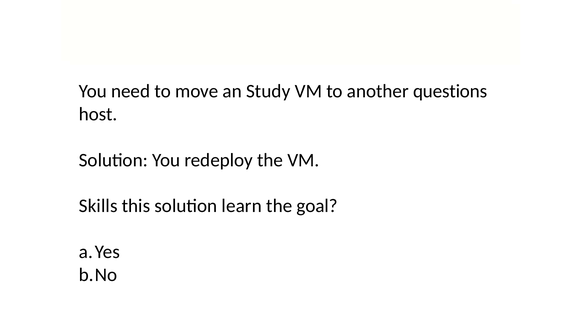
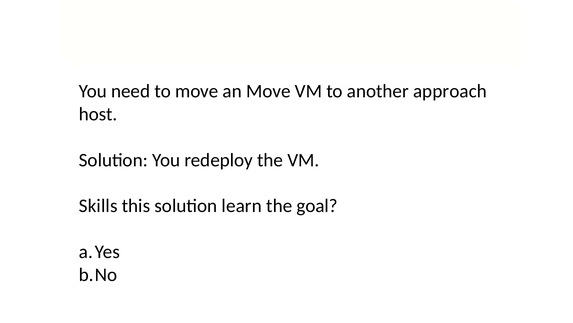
an Study: Study -> Move
questions: questions -> approach
